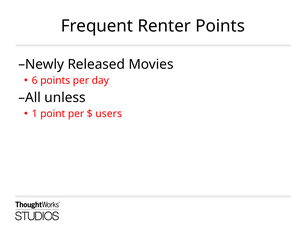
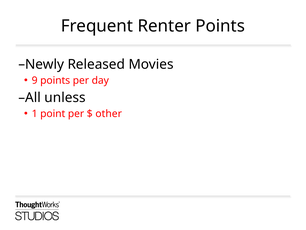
6: 6 -> 9
users: users -> other
